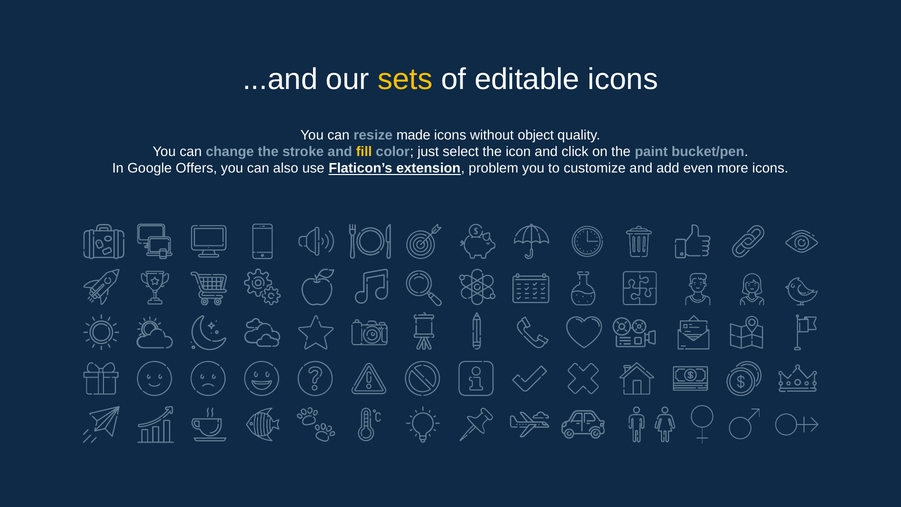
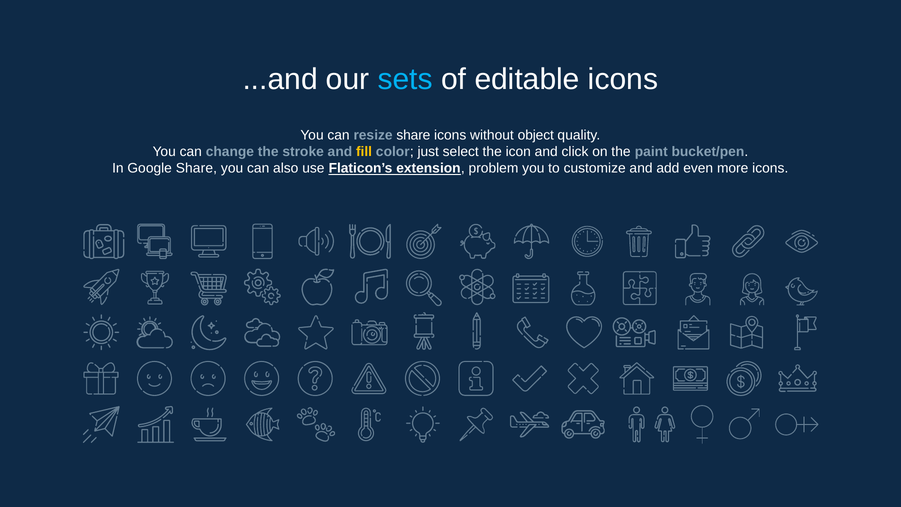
sets colour: yellow -> light blue
resize made: made -> share
Google Offers: Offers -> Share
